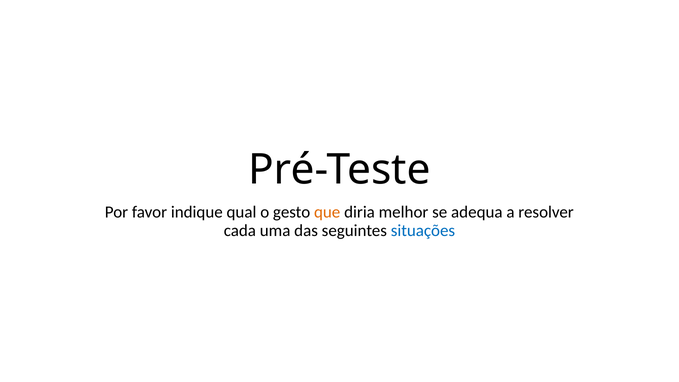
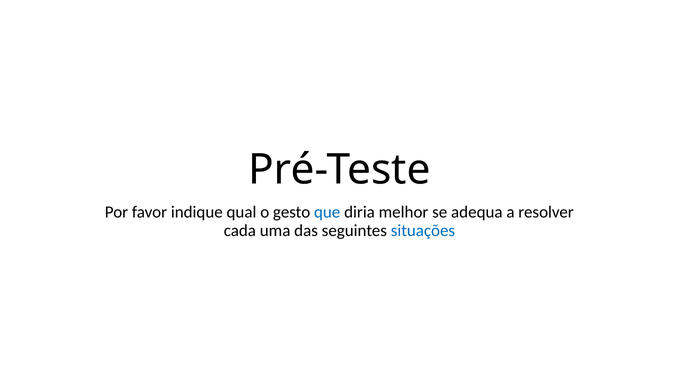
que colour: orange -> blue
